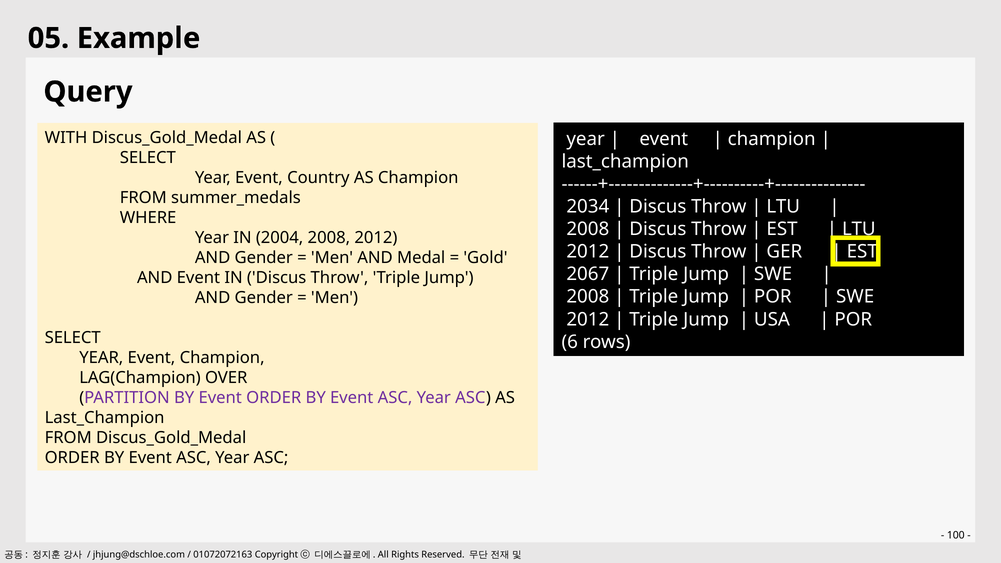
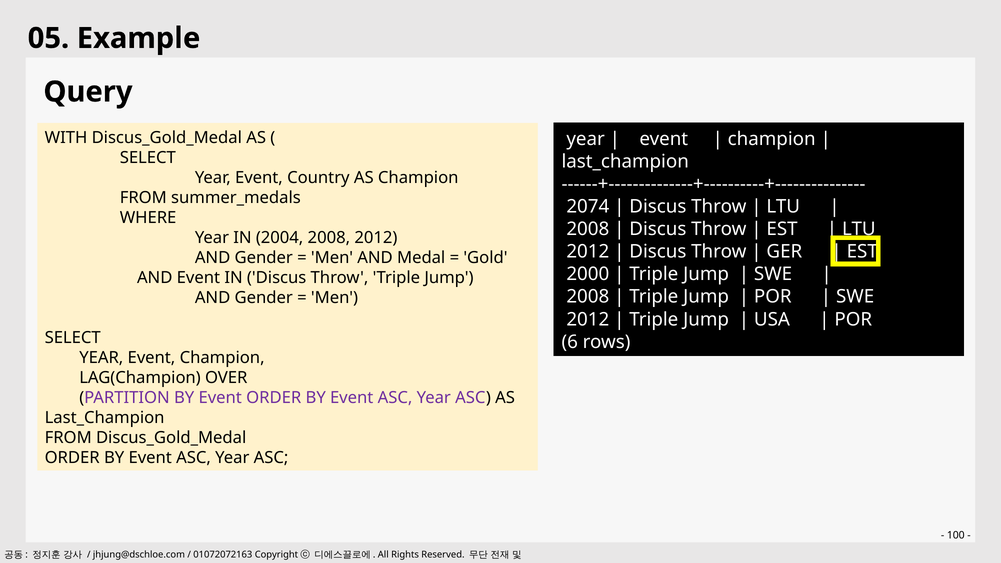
2034: 2034 -> 2074
2067: 2067 -> 2000
